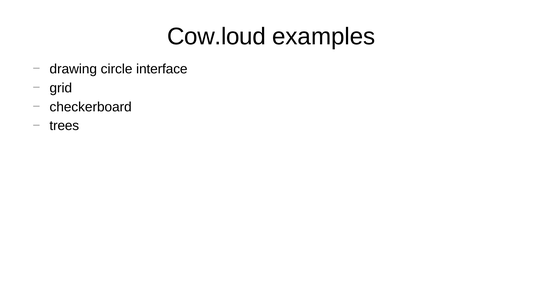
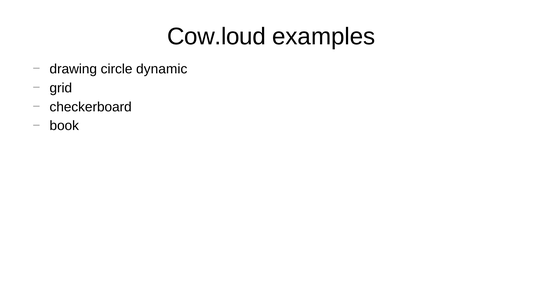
interface: interface -> dynamic
trees: trees -> book
